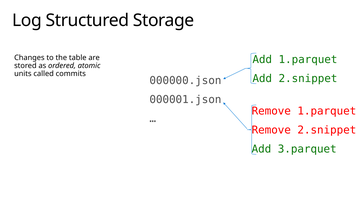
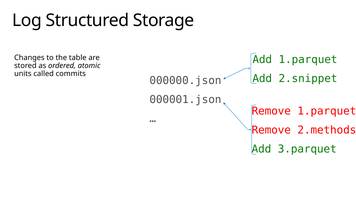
Remove 2.snippet: 2.snippet -> 2.methods
